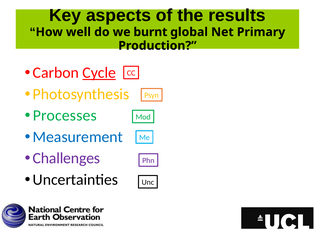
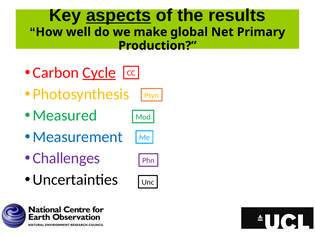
aspects underline: none -> present
burnt: burnt -> make
Processes: Processes -> Measured
